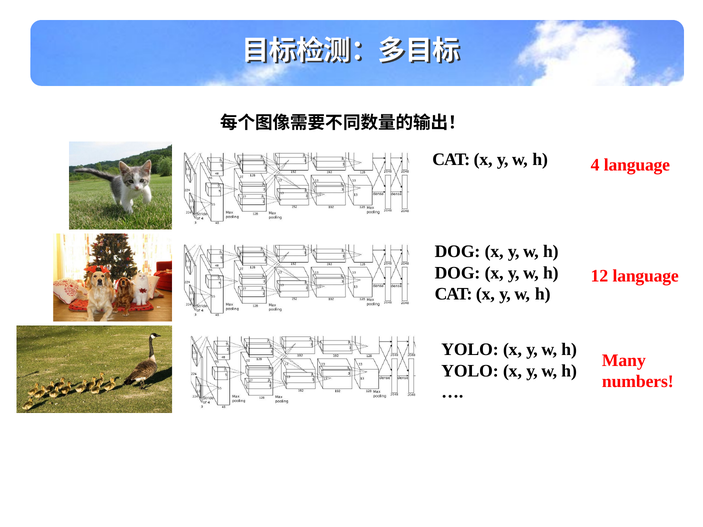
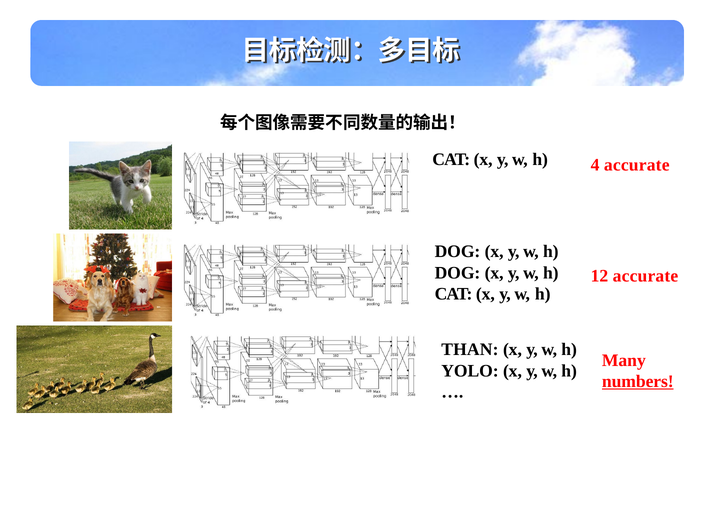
4 language: language -> accurate
12 language: language -> accurate
YOLO at (470, 350): YOLO -> THAN
numbers underline: none -> present
